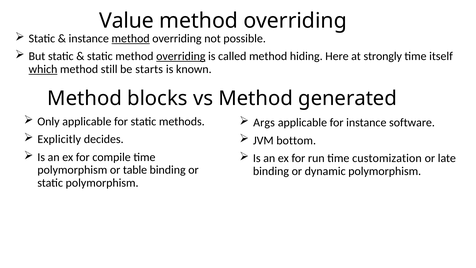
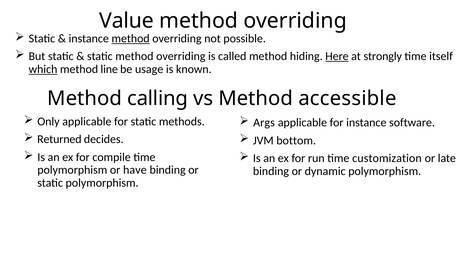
overriding at (181, 56) underline: present -> none
Here underline: none -> present
still: still -> line
starts: starts -> usage
blocks: blocks -> calling
generated: generated -> accessible
Explicitly: Explicitly -> Returned
table: table -> have
